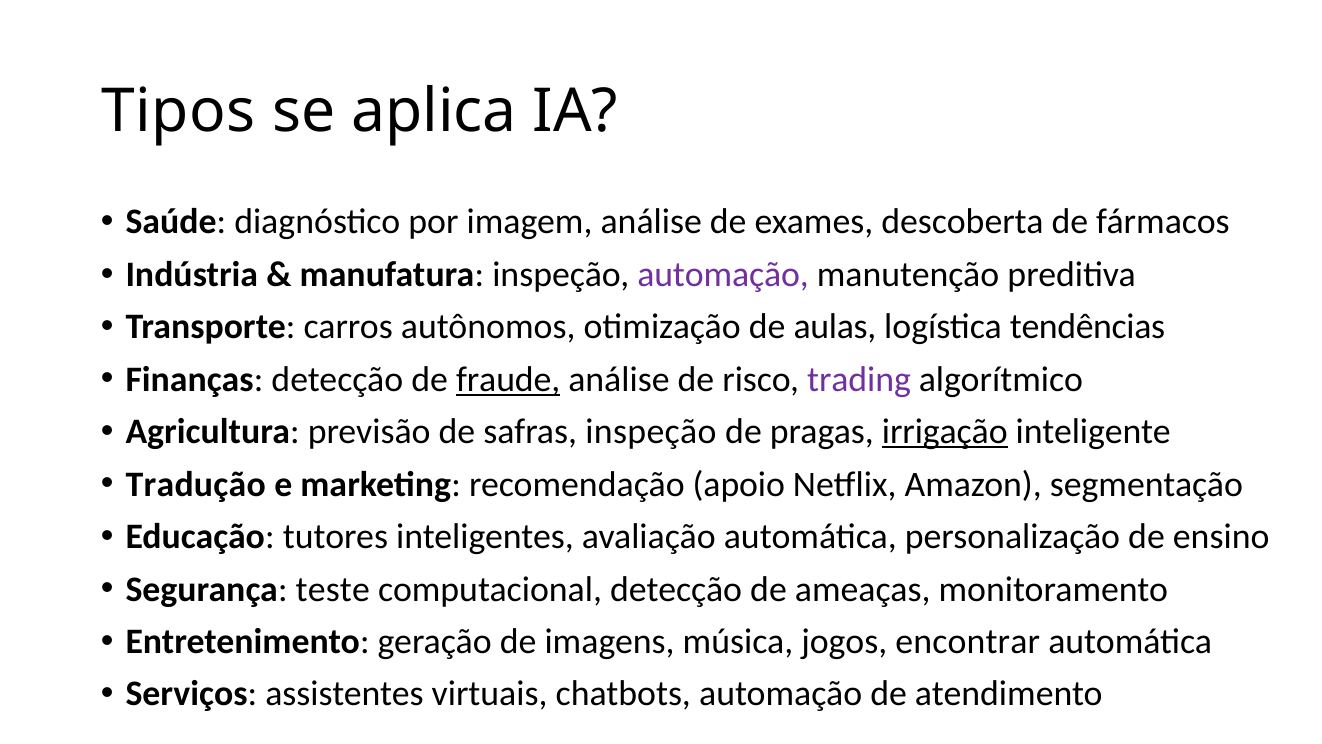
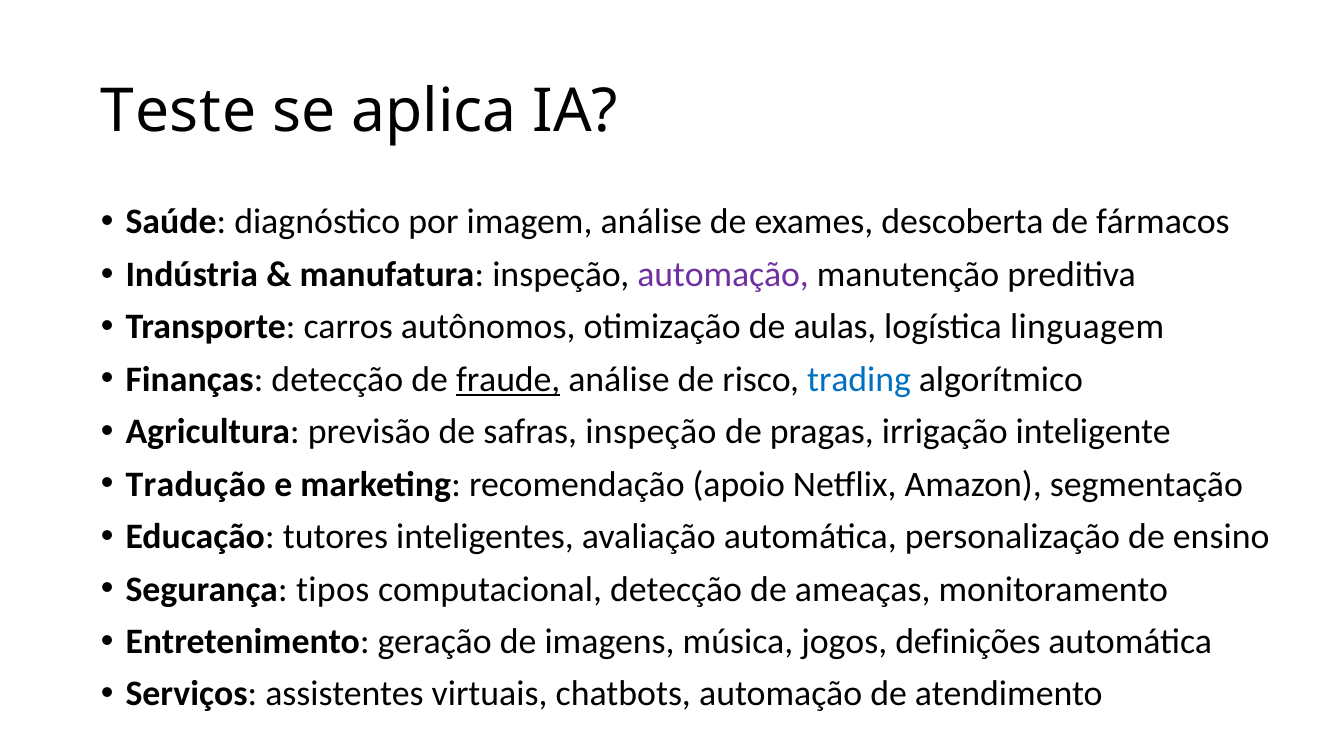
Tipos: Tipos -> Teste
tendências: tendências -> linguagem
trading colour: purple -> blue
irrigação underline: present -> none
teste: teste -> tipos
encontrar: encontrar -> definições
